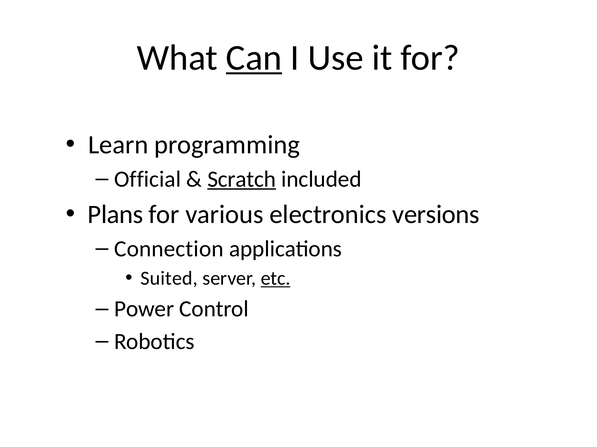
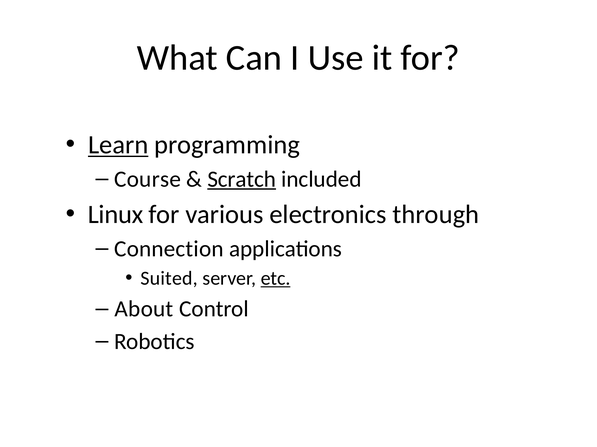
Can underline: present -> none
Learn underline: none -> present
Official: Official -> Course
Plans: Plans -> Linux
versions: versions -> through
Power: Power -> About
